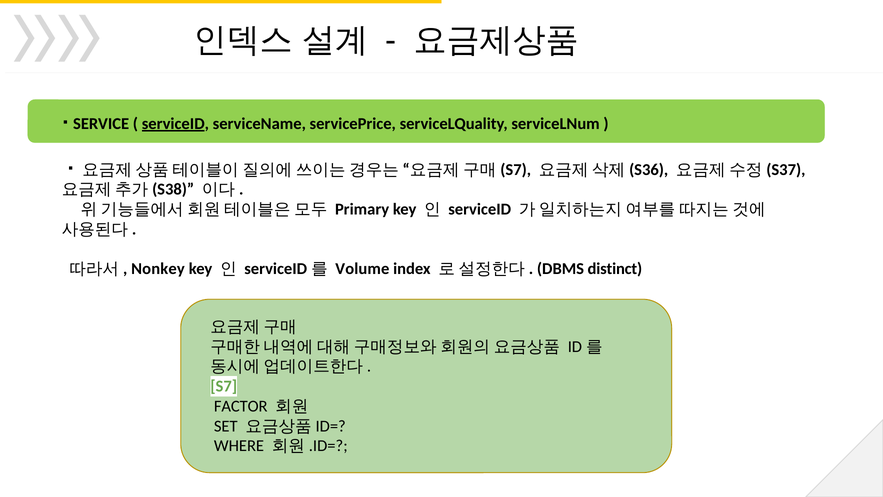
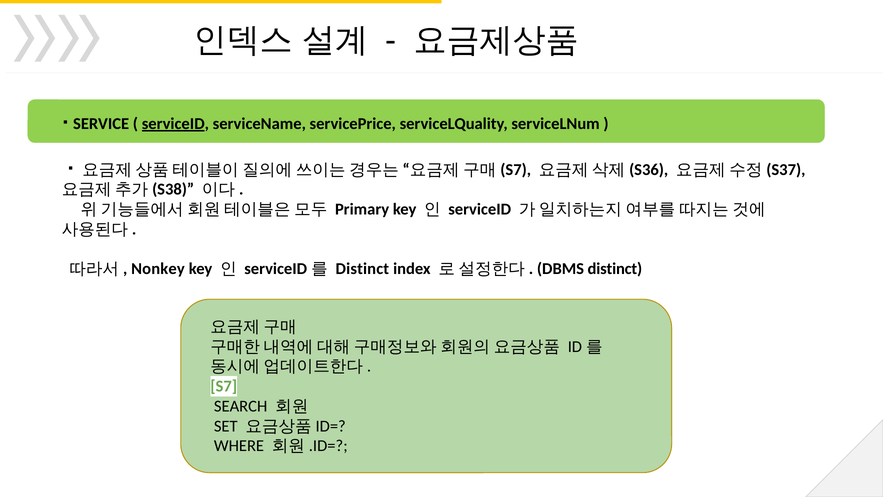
Volume at (362, 269): Volume -> Distinct
FACTOR: FACTOR -> SEARCH
